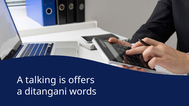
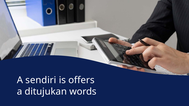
talking: talking -> sendiri
ditangani: ditangani -> ditujukan
